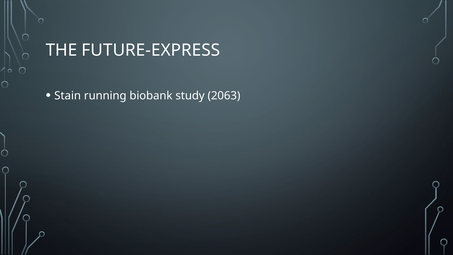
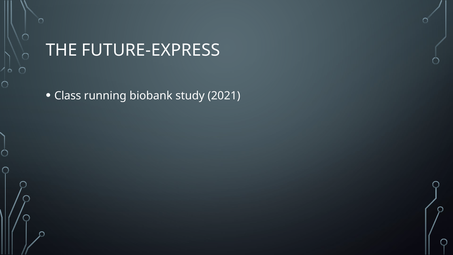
Stain: Stain -> Class
2063: 2063 -> 2021
